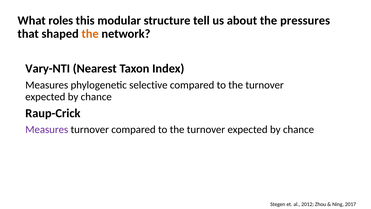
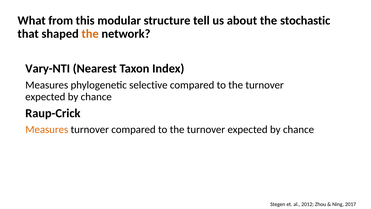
roles: roles -> from
pressures: pressures -> stochastic
Measures at (47, 129) colour: purple -> orange
